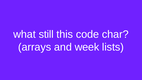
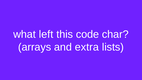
still: still -> left
week: week -> extra
